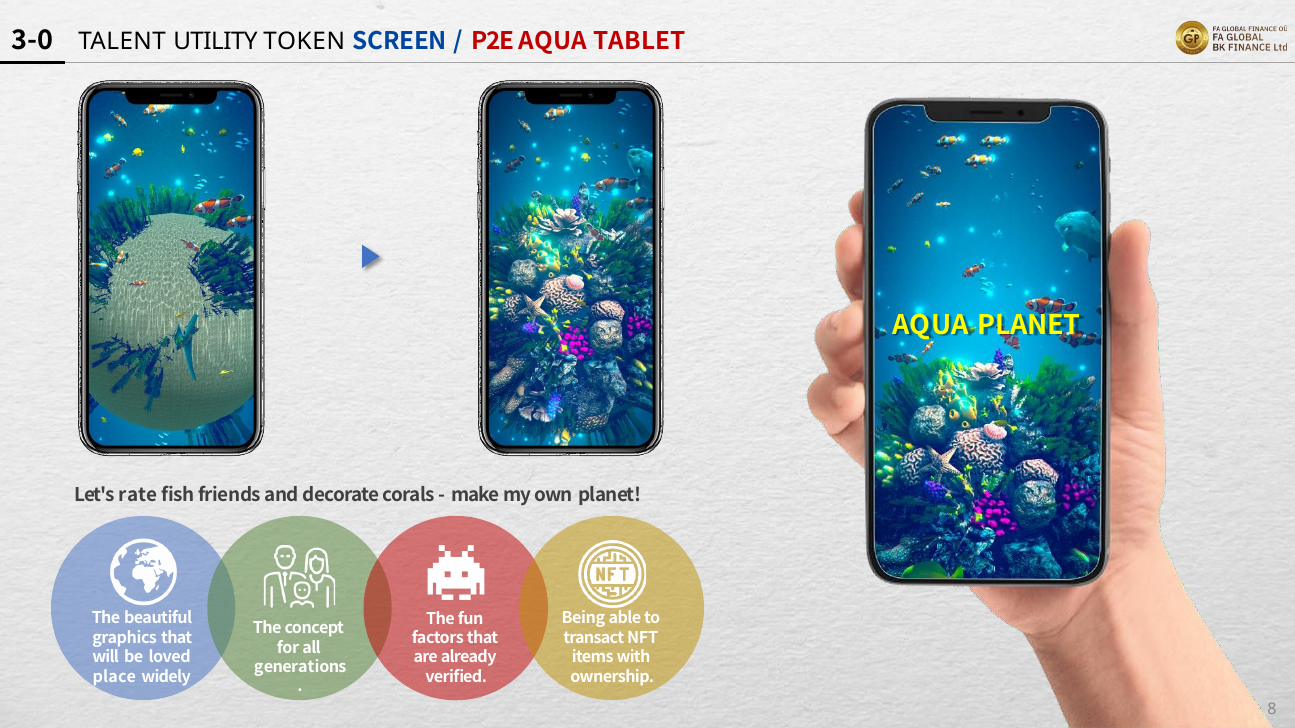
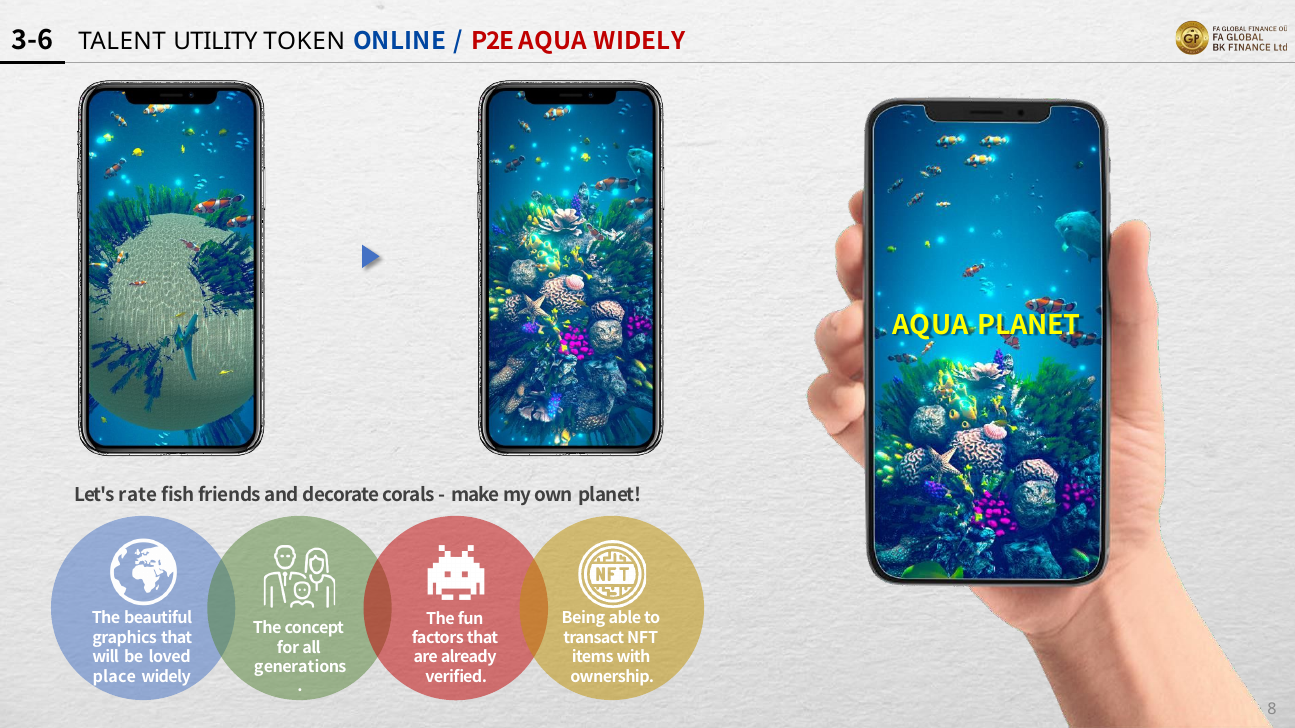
3-0: 3-0 -> 3-6
SCREEN: SCREEN -> ONLINE
AQUA TABLET: TABLET -> WIDELY
